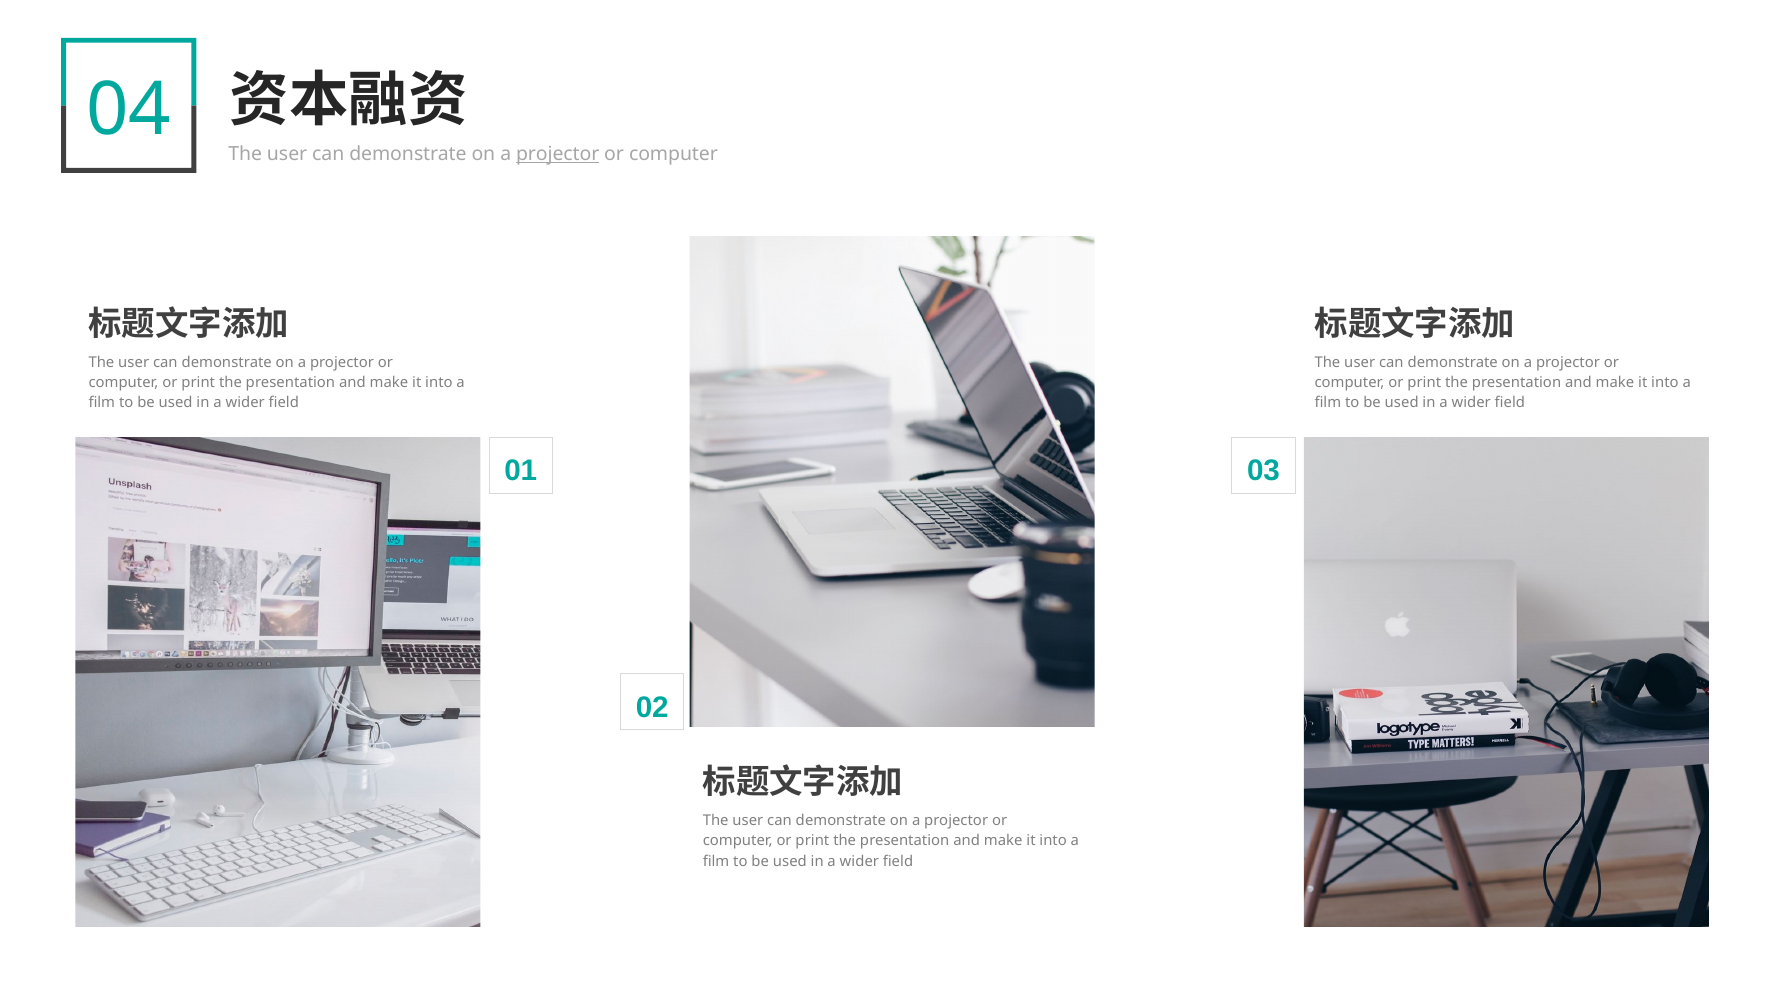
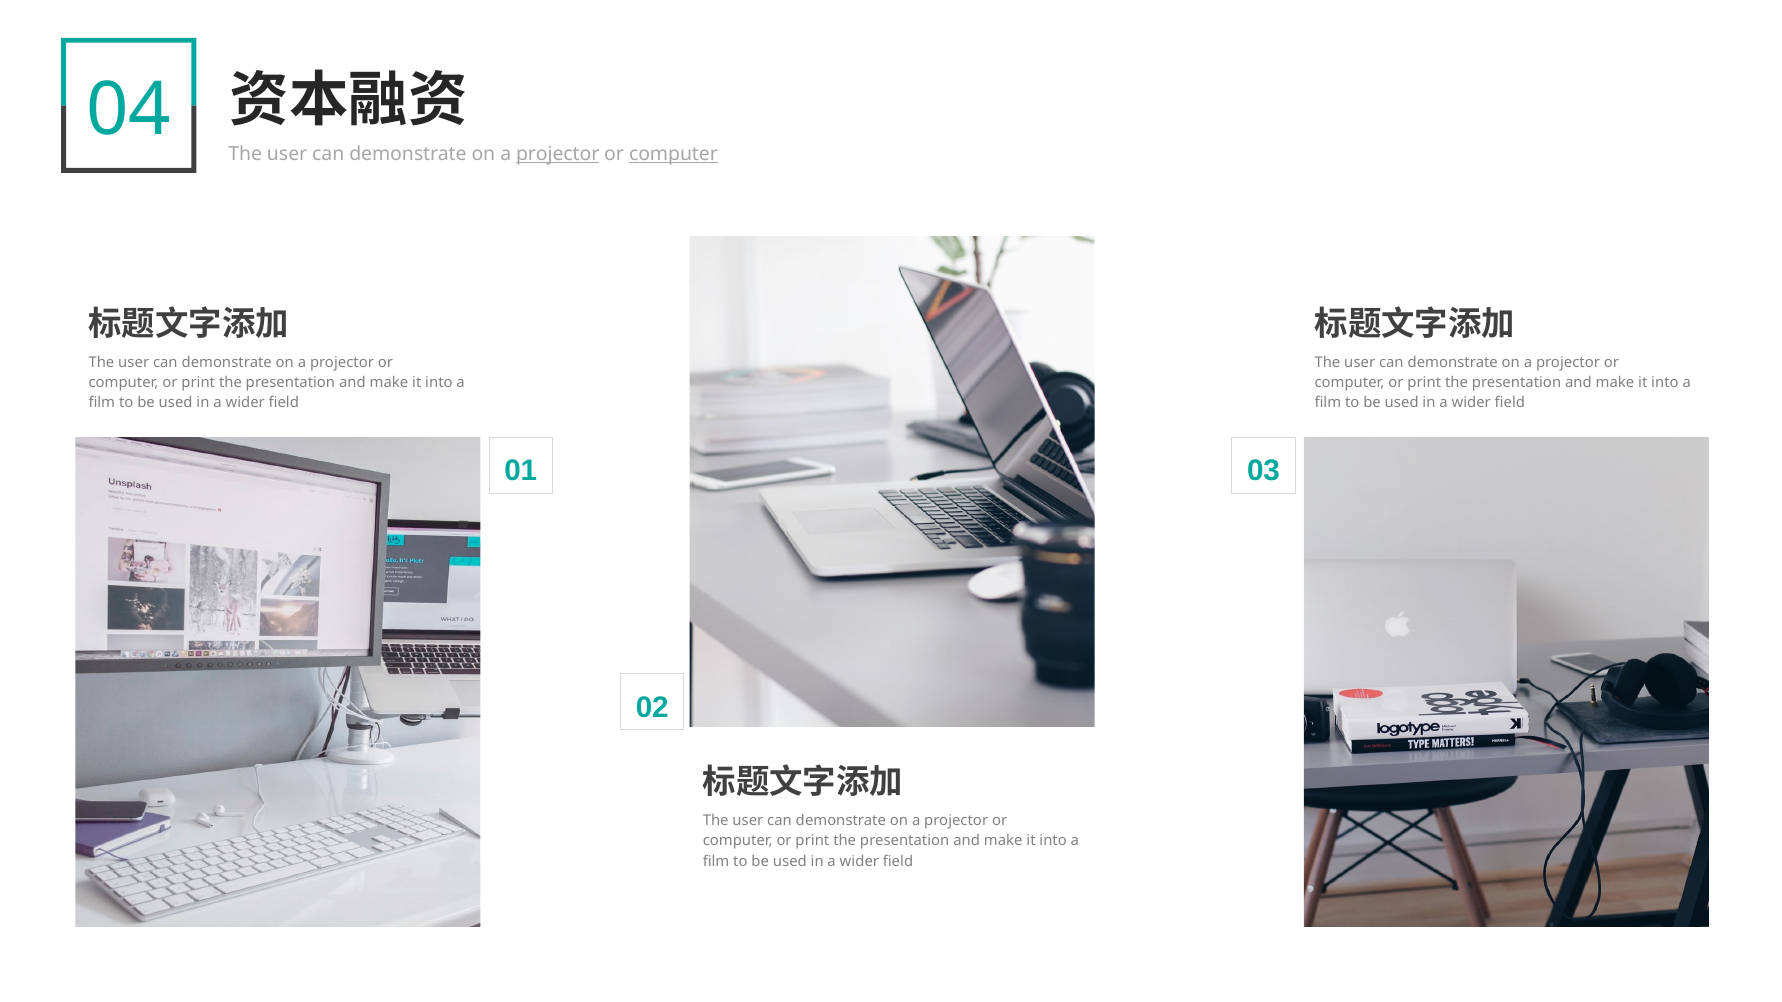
computer at (673, 154) underline: none -> present
